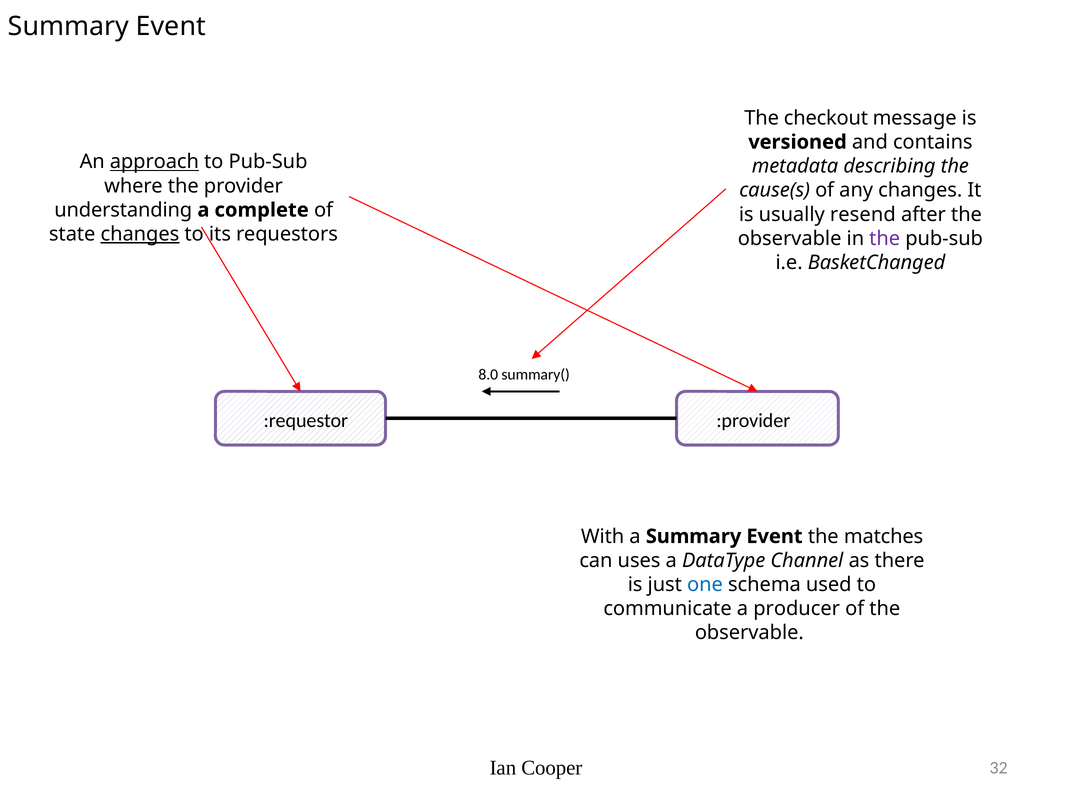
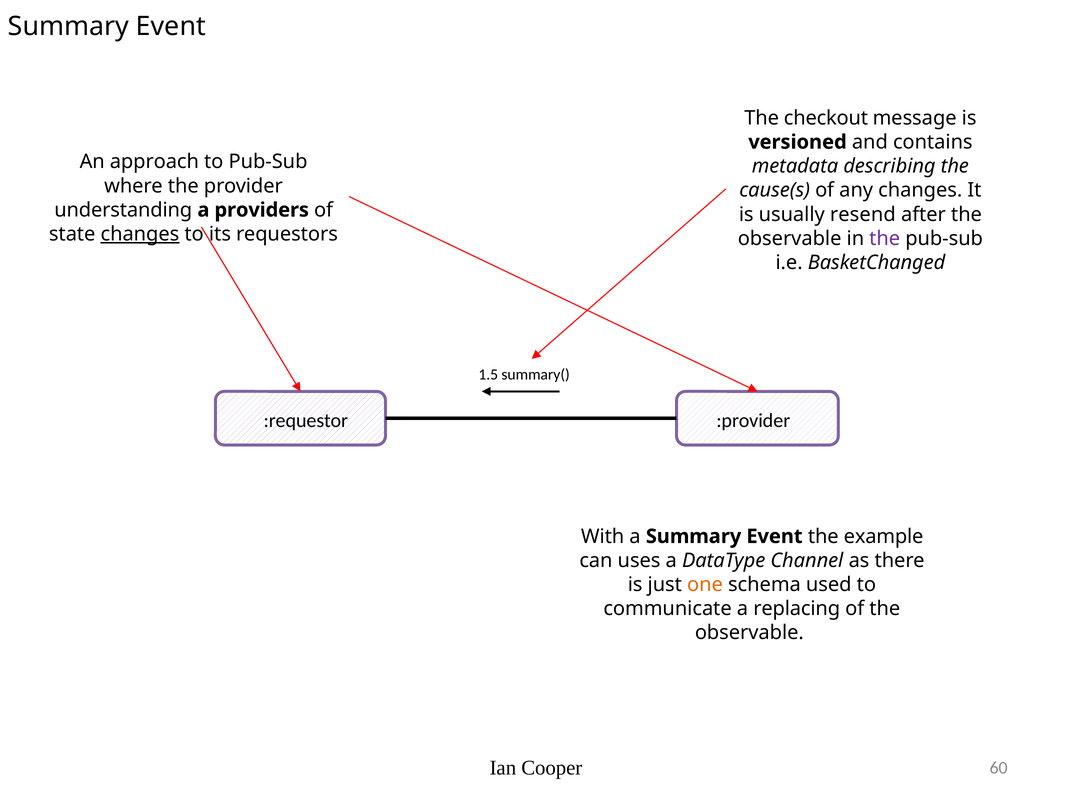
approach underline: present -> none
complete: complete -> providers
8.0: 8.0 -> 1.5
matches: matches -> example
one colour: blue -> orange
producer: producer -> replacing
32: 32 -> 60
